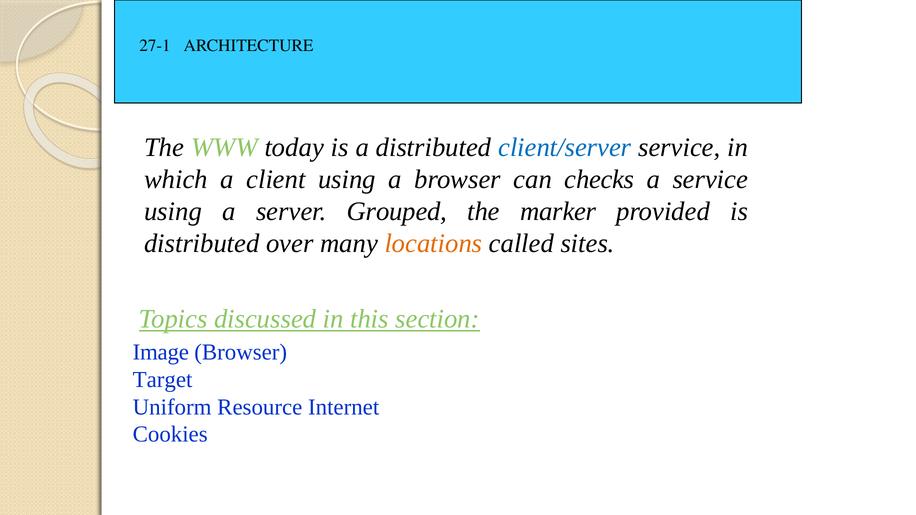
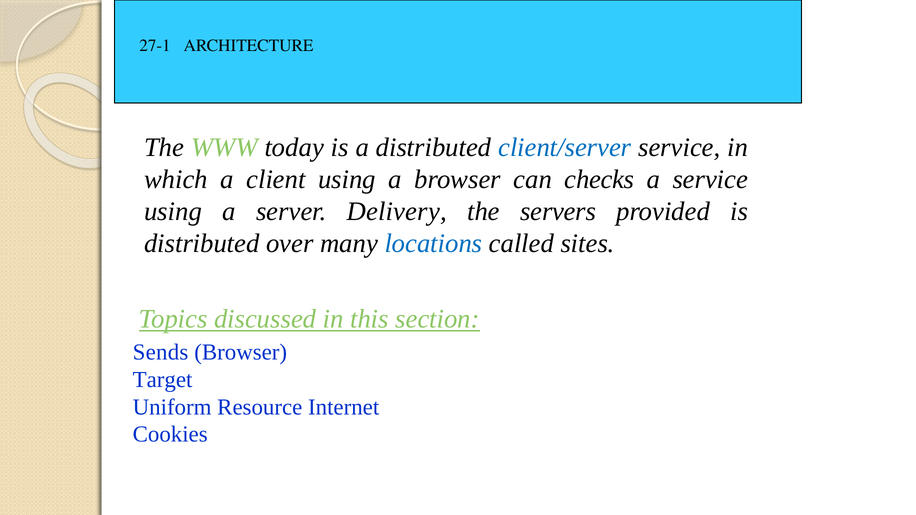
Grouped: Grouped -> Delivery
marker: marker -> servers
locations colour: orange -> blue
Image: Image -> Sends
